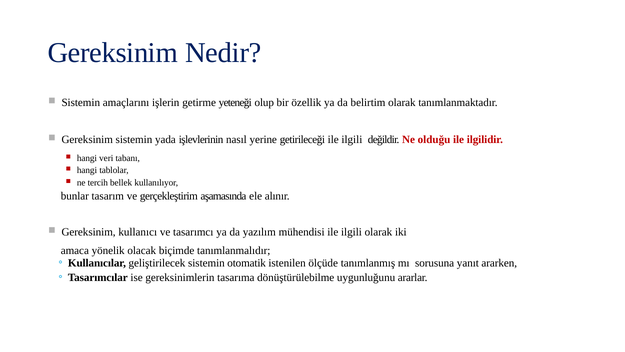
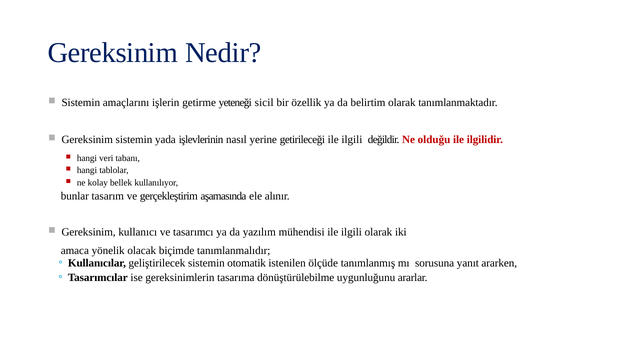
olup: olup -> sicil
tercih: tercih -> kolay
